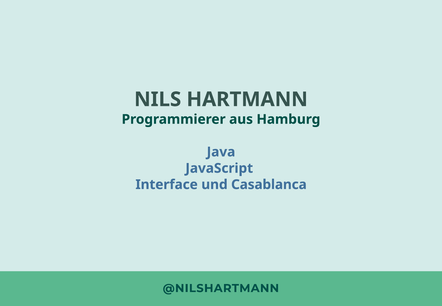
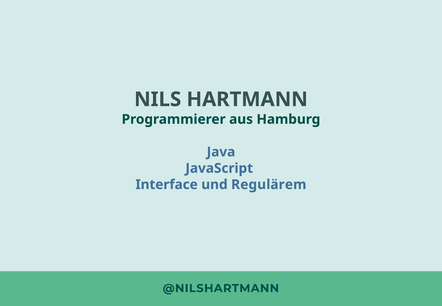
Casablanca: Casablanca -> Regulärem
